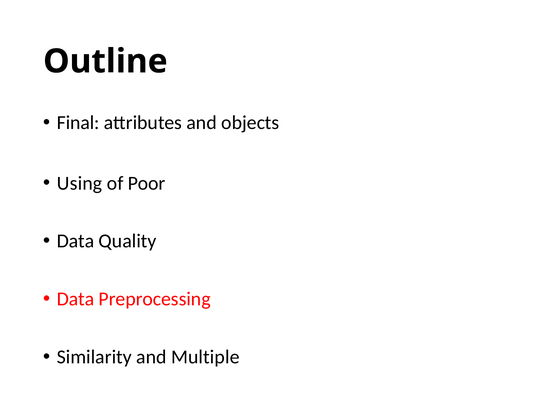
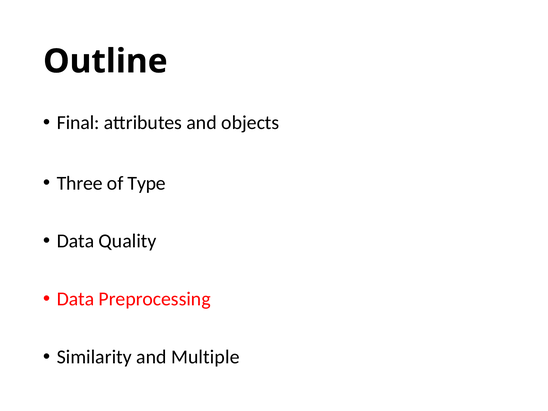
Using: Using -> Three
Poor: Poor -> Type
